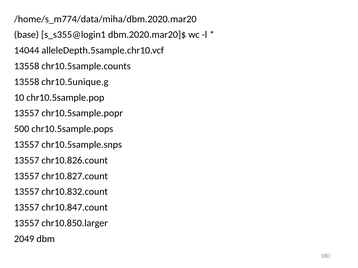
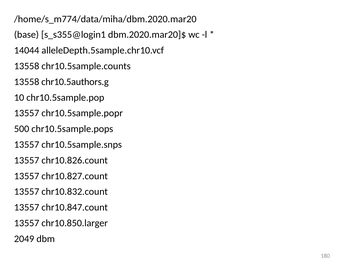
chr10.5unique.g: chr10.5unique.g -> chr10.5authors.g
